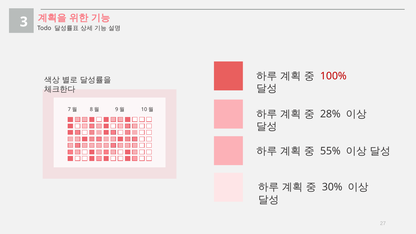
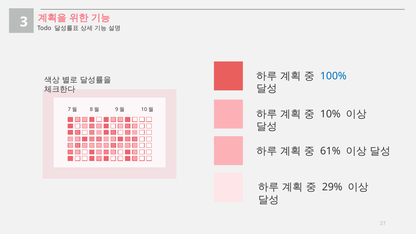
100% colour: red -> blue
28%: 28% -> 10%
55%: 55% -> 61%
30%: 30% -> 29%
